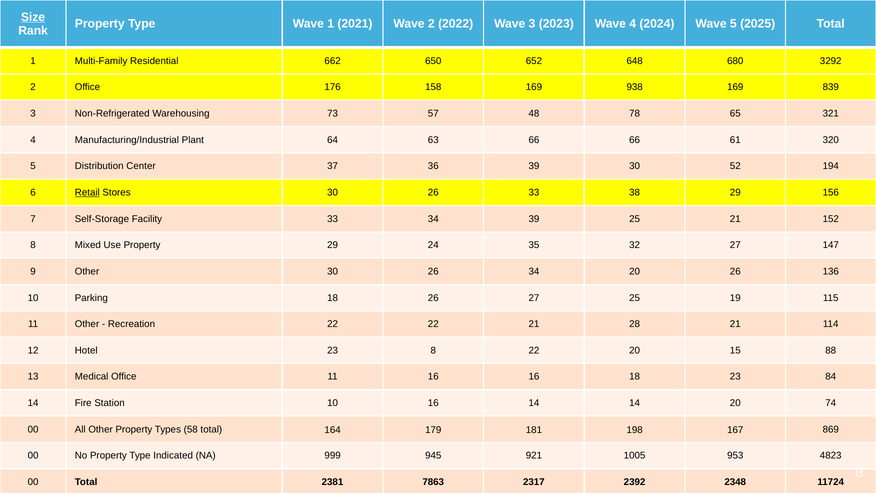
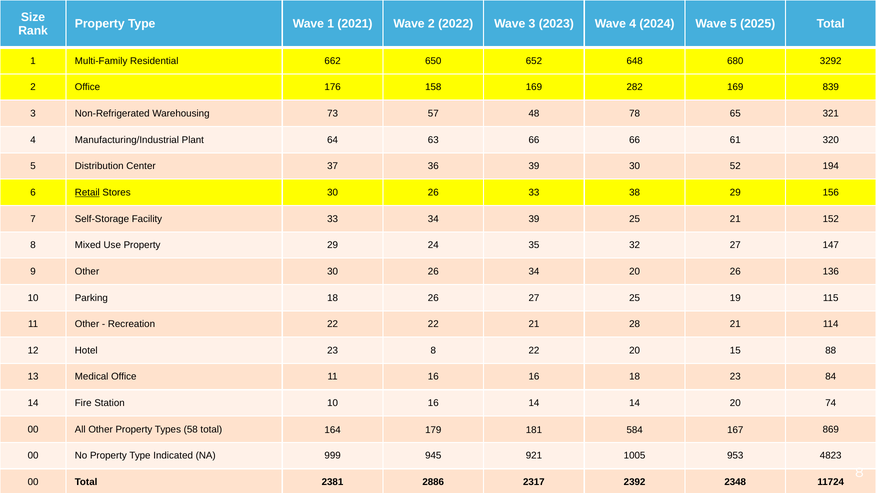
Size underline: present -> none
938: 938 -> 282
198: 198 -> 584
7863: 7863 -> 2886
